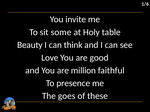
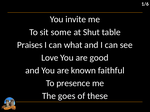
Holy: Holy -> Shut
Beauty: Beauty -> Praises
think: think -> what
million: million -> known
